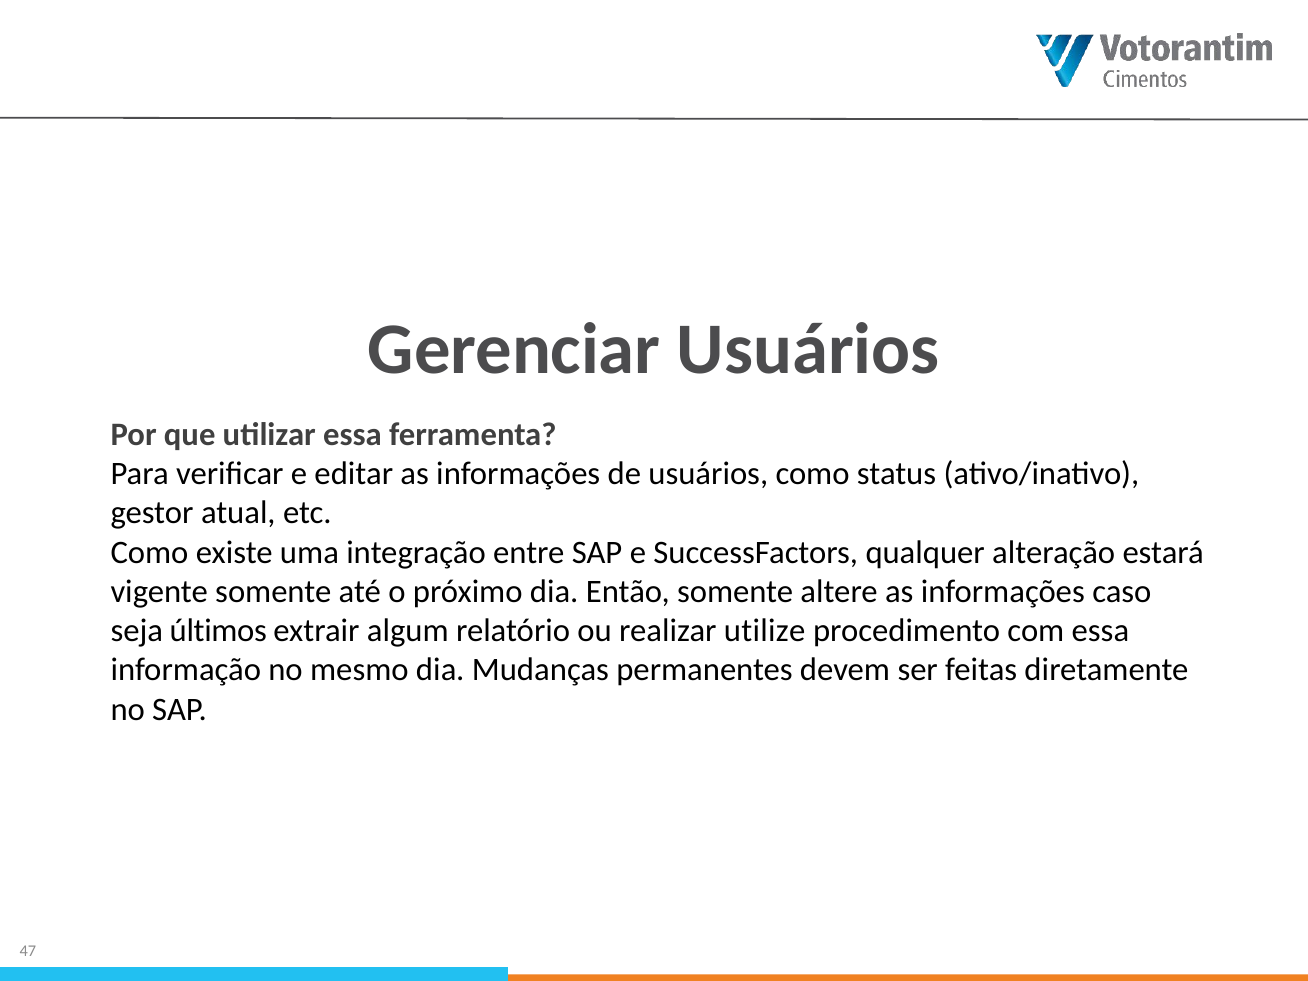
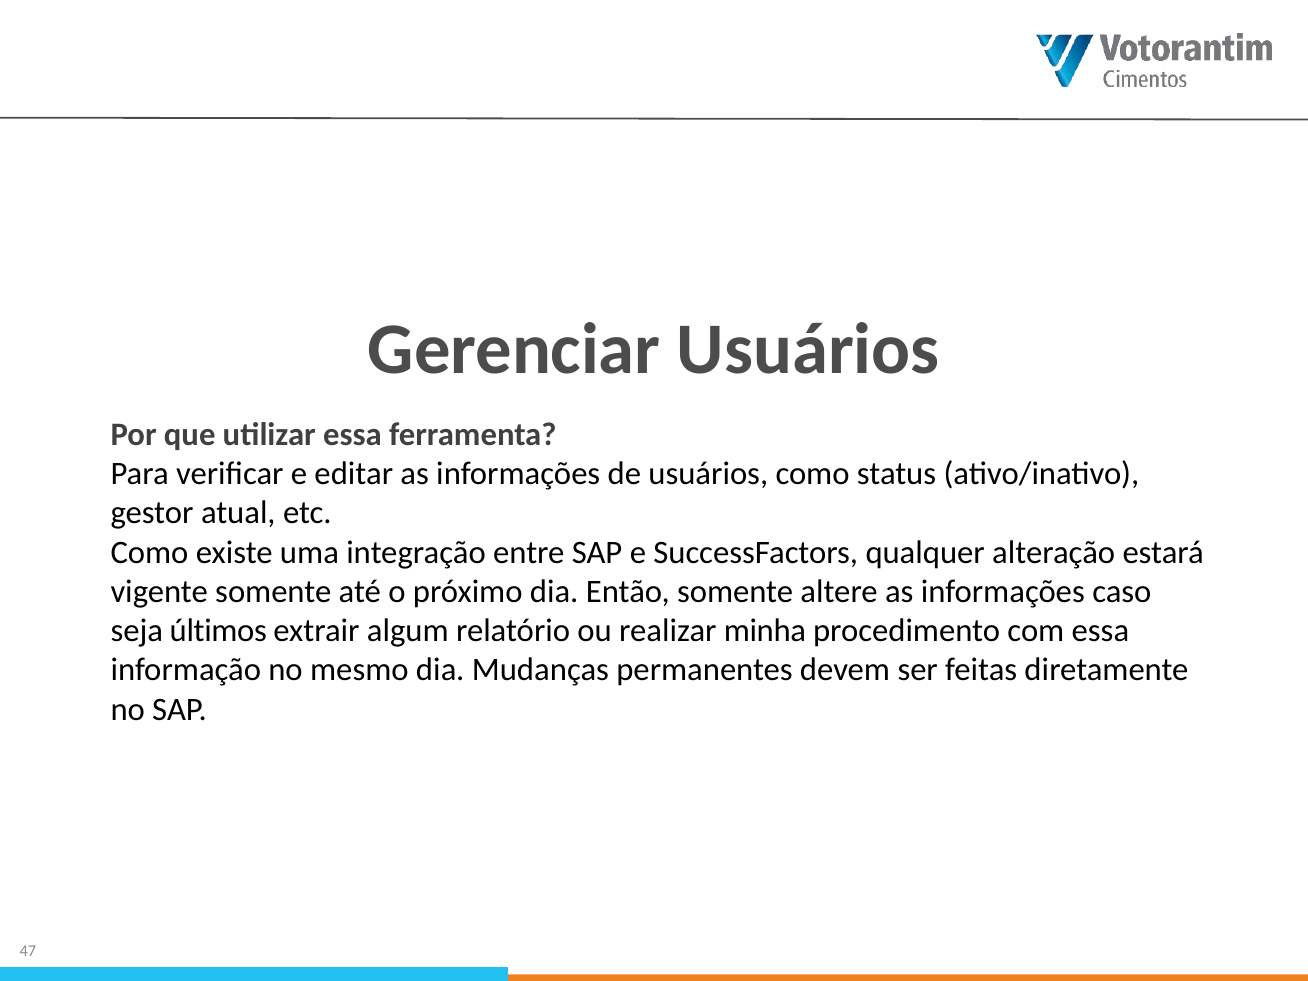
utilize: utilize -> minha
